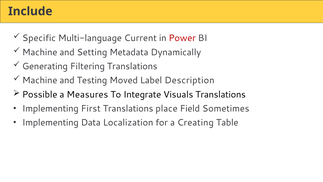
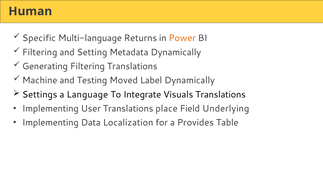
Include: Include -> Human
Current: Current -> Returns
Power colour: red -> orange
Machine at (40, 52): Machine -> Filtering
Label Description: Description -> Dynamically
Possible: Possible -> Settings
Measures: Measures -> Language
First: First -> User
Sometimes: Sometimes -> Underlying
Creating: Creating -> Provides
